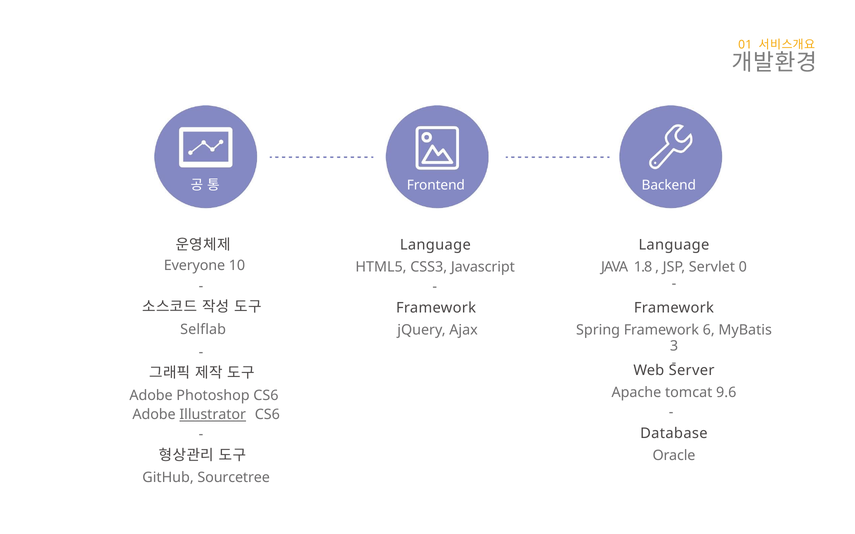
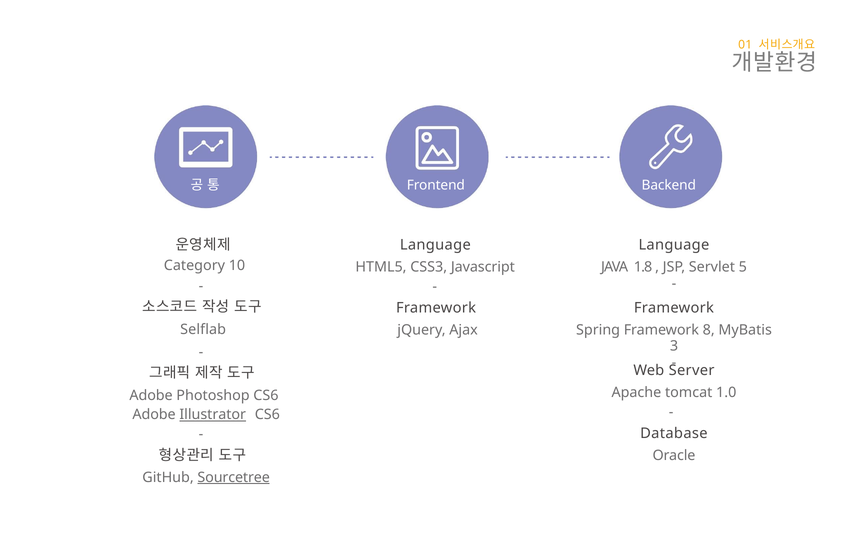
Everyone: Everyone -> Category
0: 0 -> 5
6: 6 -> 8
9.6: 9.6 -> 1.0
Sourcetree underline: none -> present
